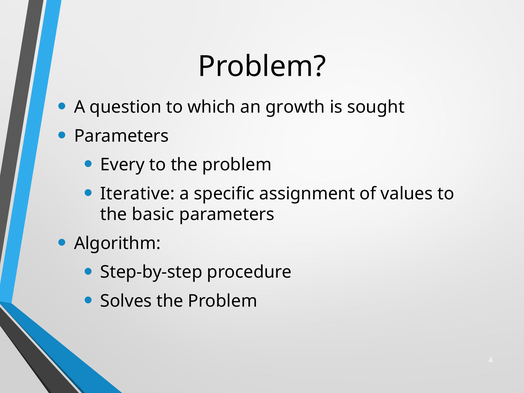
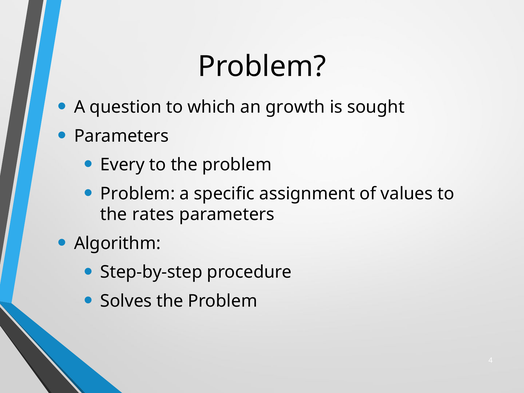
Iterative at (138, 194): Iterative -> Problem
basic: basic -> rates
